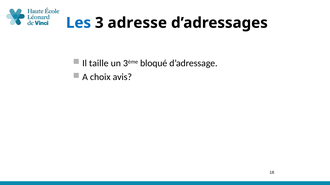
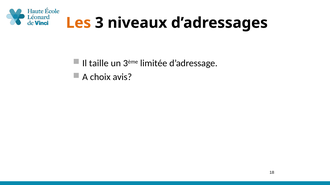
Les colour: blue -> orange
adresse: adresse -> niveaux
bloqué: bloqué -> limitée
